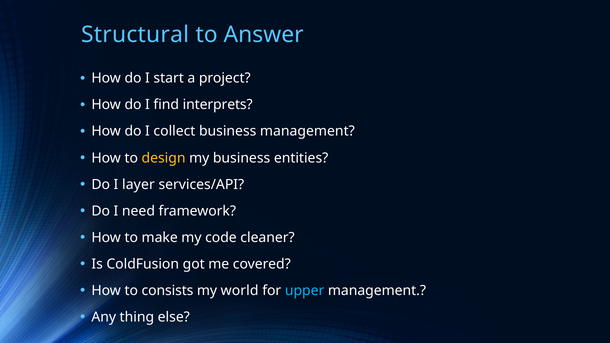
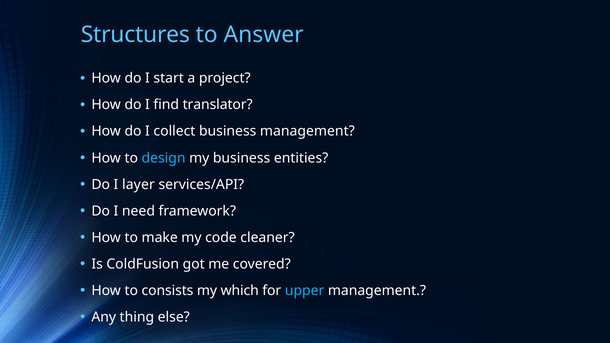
Structural: Structural -> Structures
interprets: interprets -> translator
design colour: yellow -> light blue
world: world -> which
